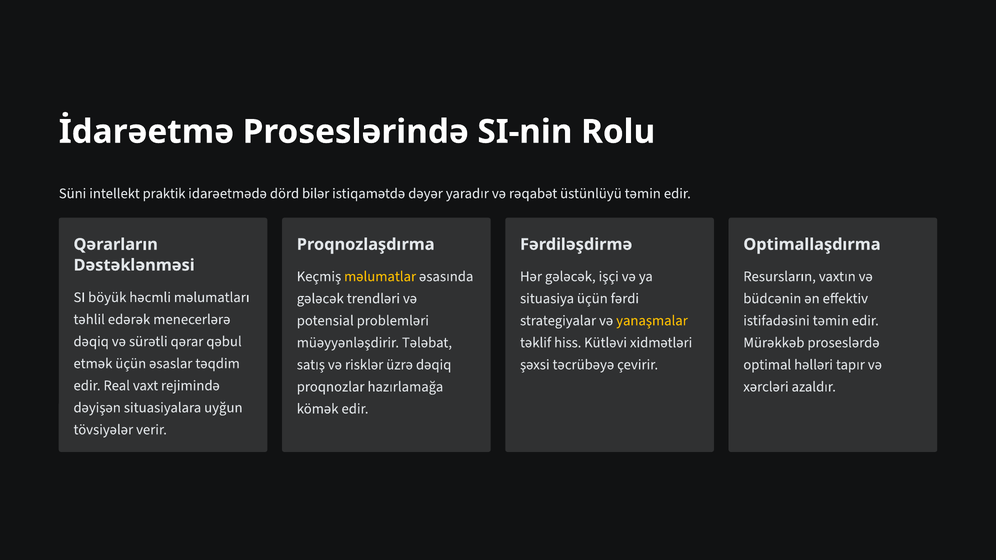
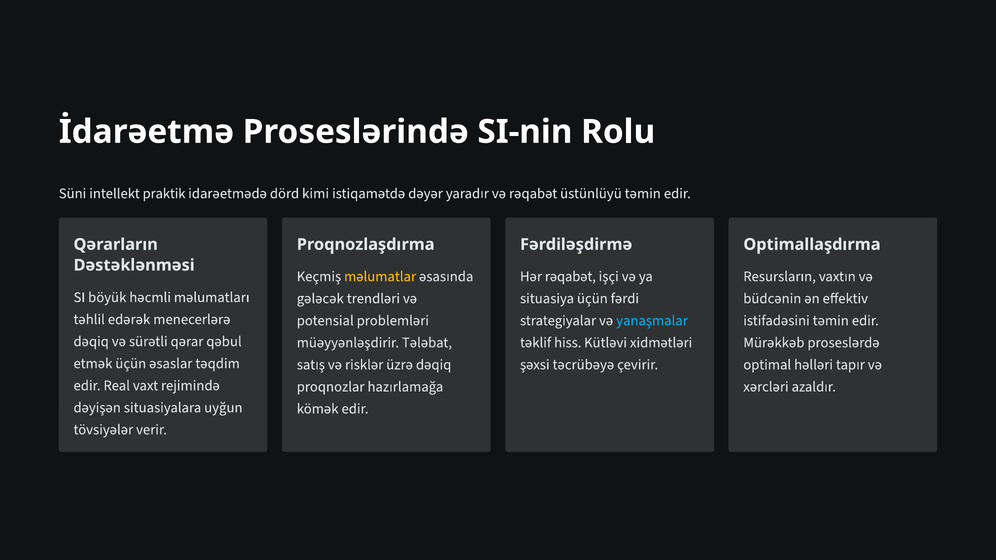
bilər: bilər -> kimi
Hər gələcək: gələcək -> rəqabət
yanaşmalar colour: yellow -> light blue
